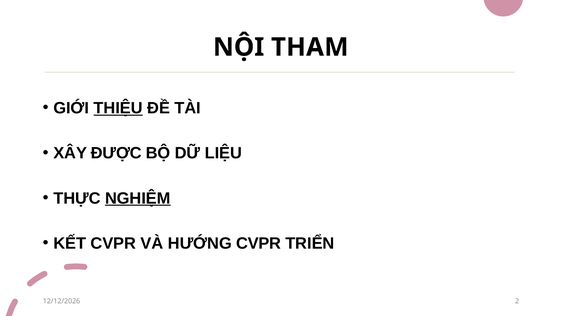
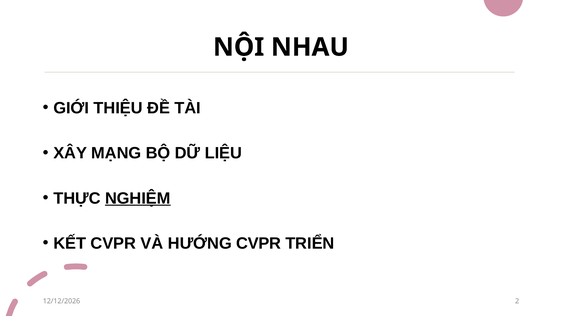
THAM: THAM -> NHAU
THIỆU underline: present -> none
ĐƯỢC: ĐƯỢC -> MẠNG
